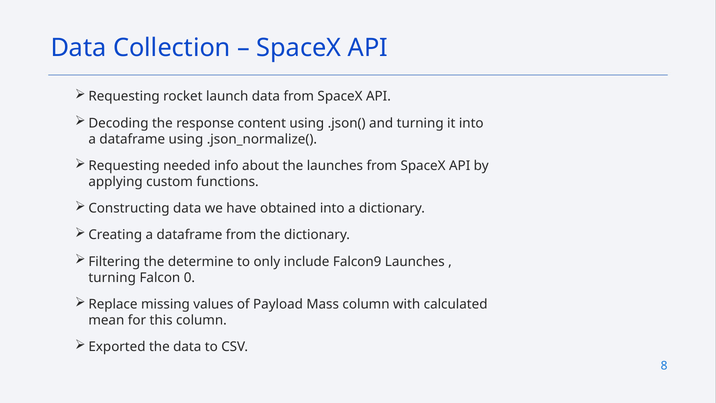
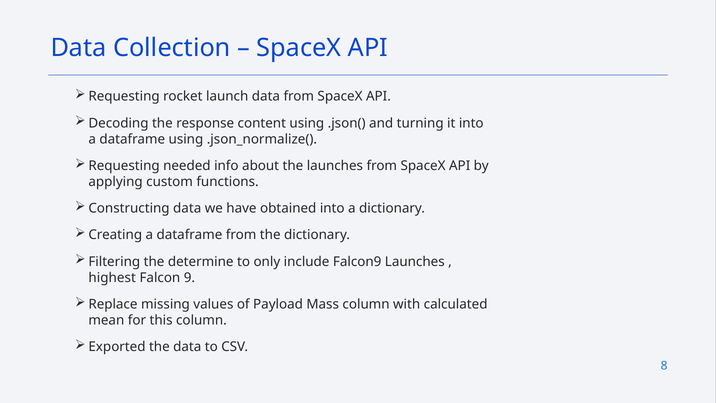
turning at (112, 278): turning -> highest
0: 0 -> 9
